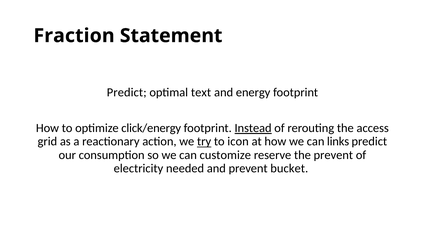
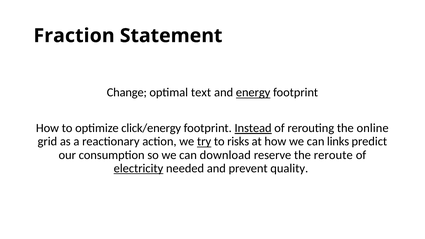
Predict at (127, 93): Predict -> Change
energy underline: none -> present
access: access -> online
icon: icon -> risks
customize: customize -> download
the prevent: prevent -> reroute
electricity underline: none -> present
bucket: bucket -> quality
